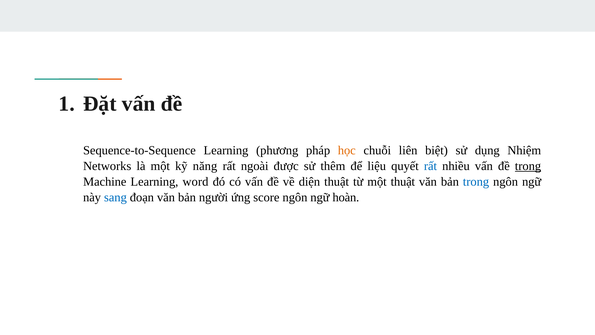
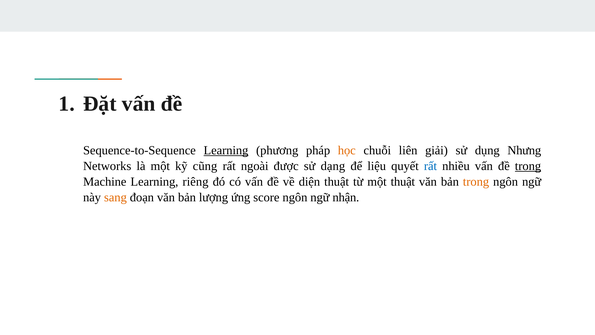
Learning at (226, 150) underline: none -> present
biệt: biệt -> giải
Nhiệm: Nhiệm -> Nhưng
năng: năng -> cũng
thêm: thêm -> dạng
word: word -> riêng
trong at (476, 182) colour: blue -> orange
sang colour: blue -> orange
người: người -> lượng
hoàn: hoàn -> nhận
